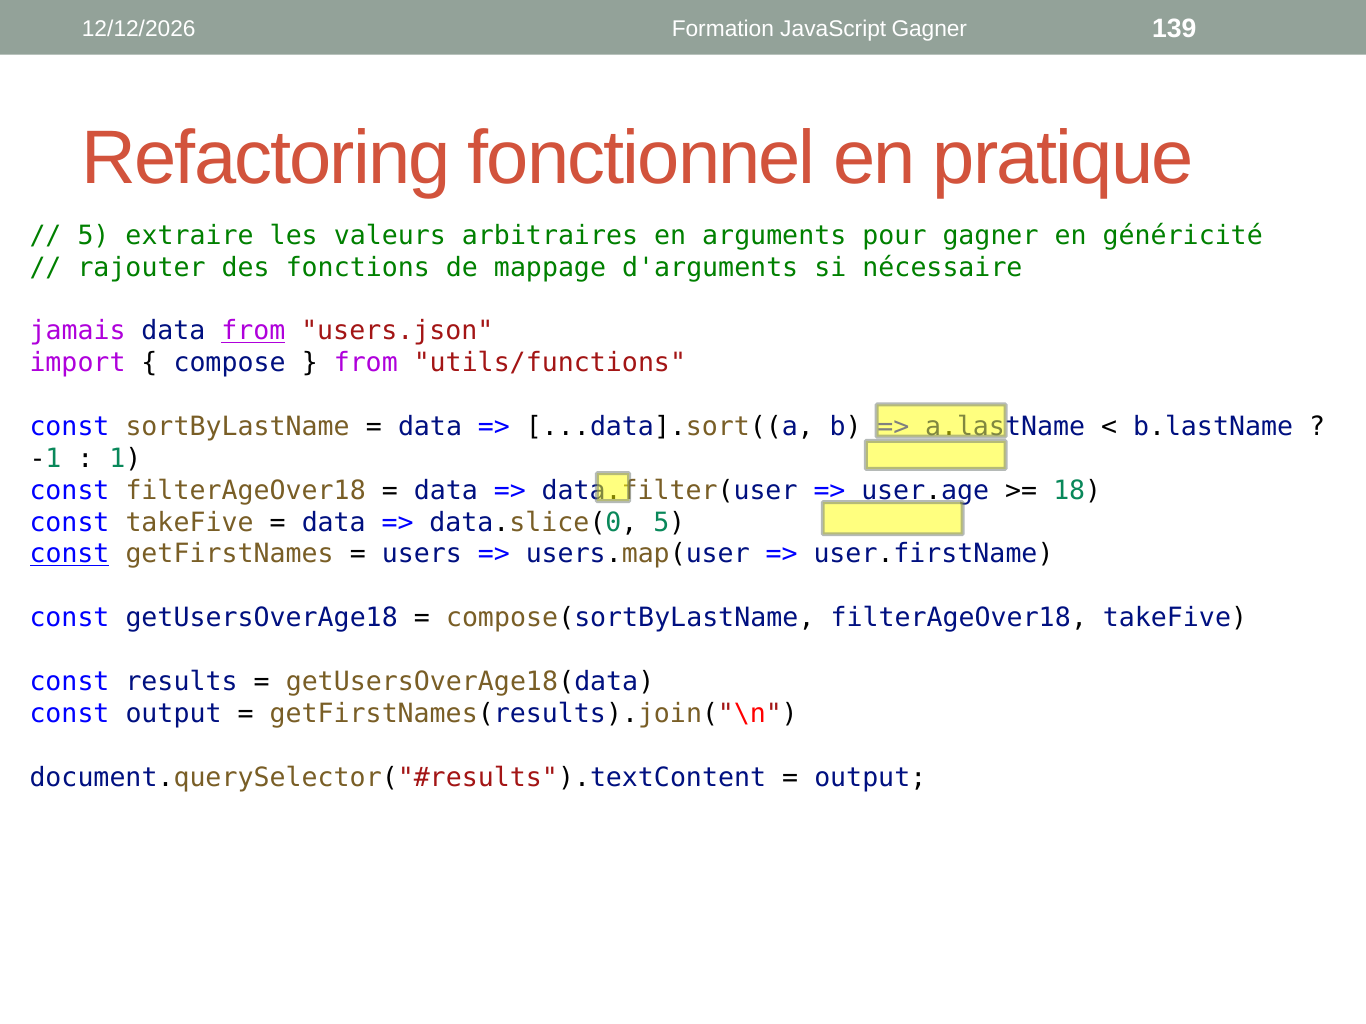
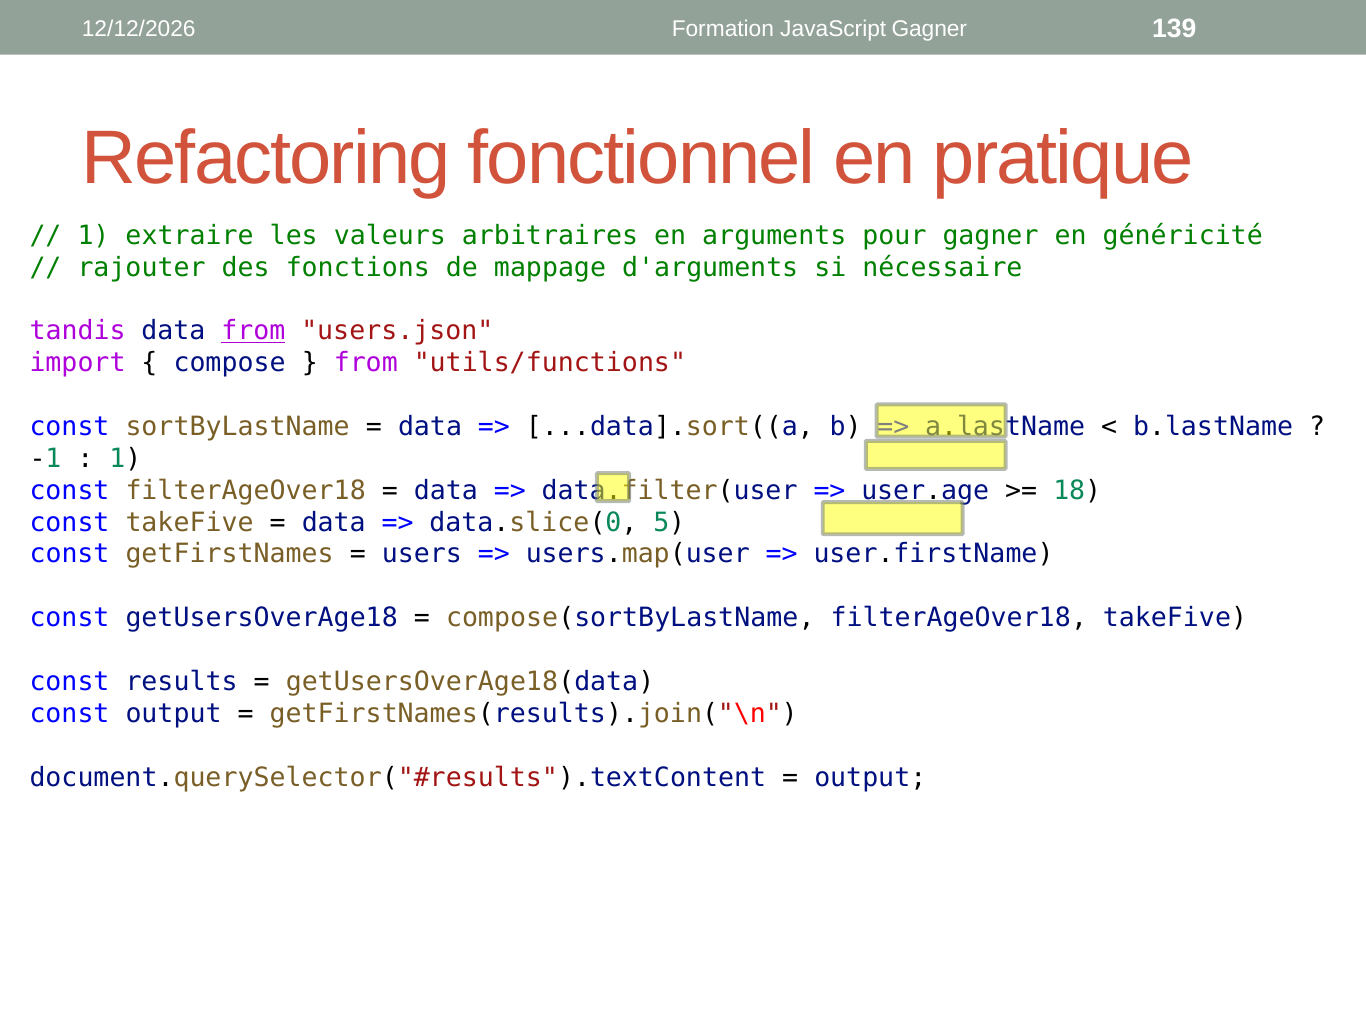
5 at (93, 236): 5 -> 1
jamais: jamais -> tandis
const at (69, 554) underline: present -> none
